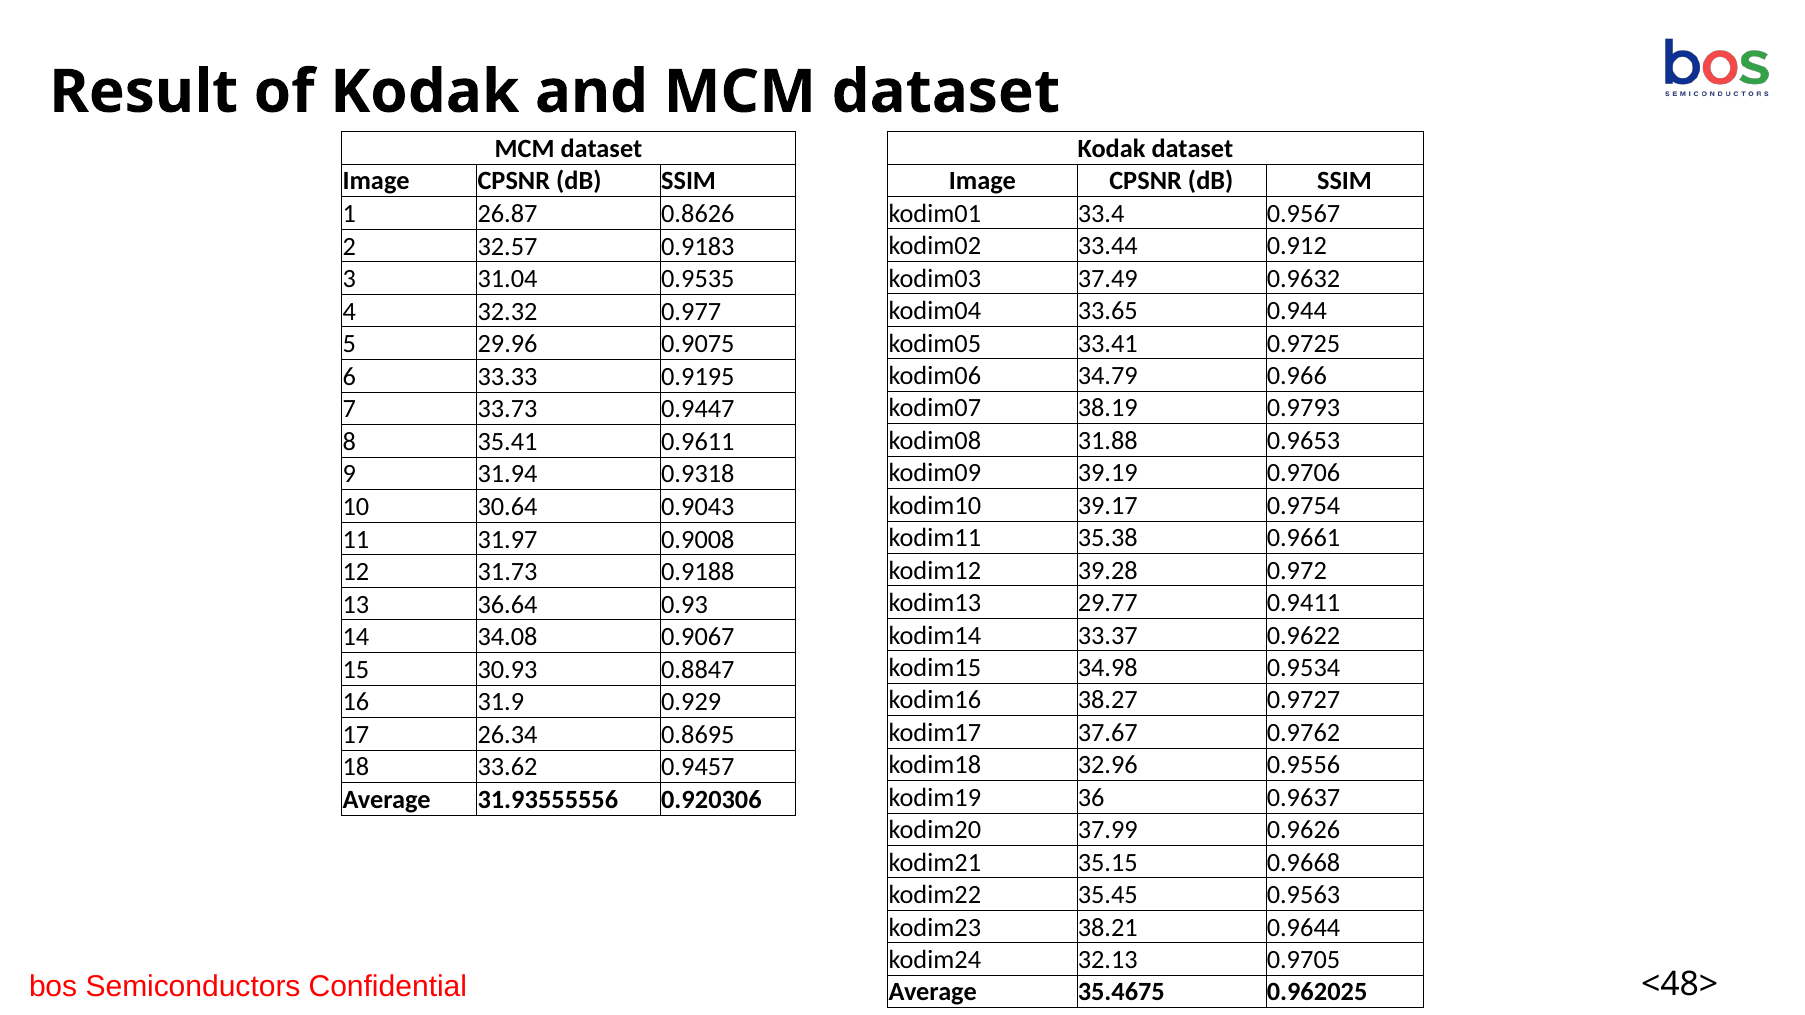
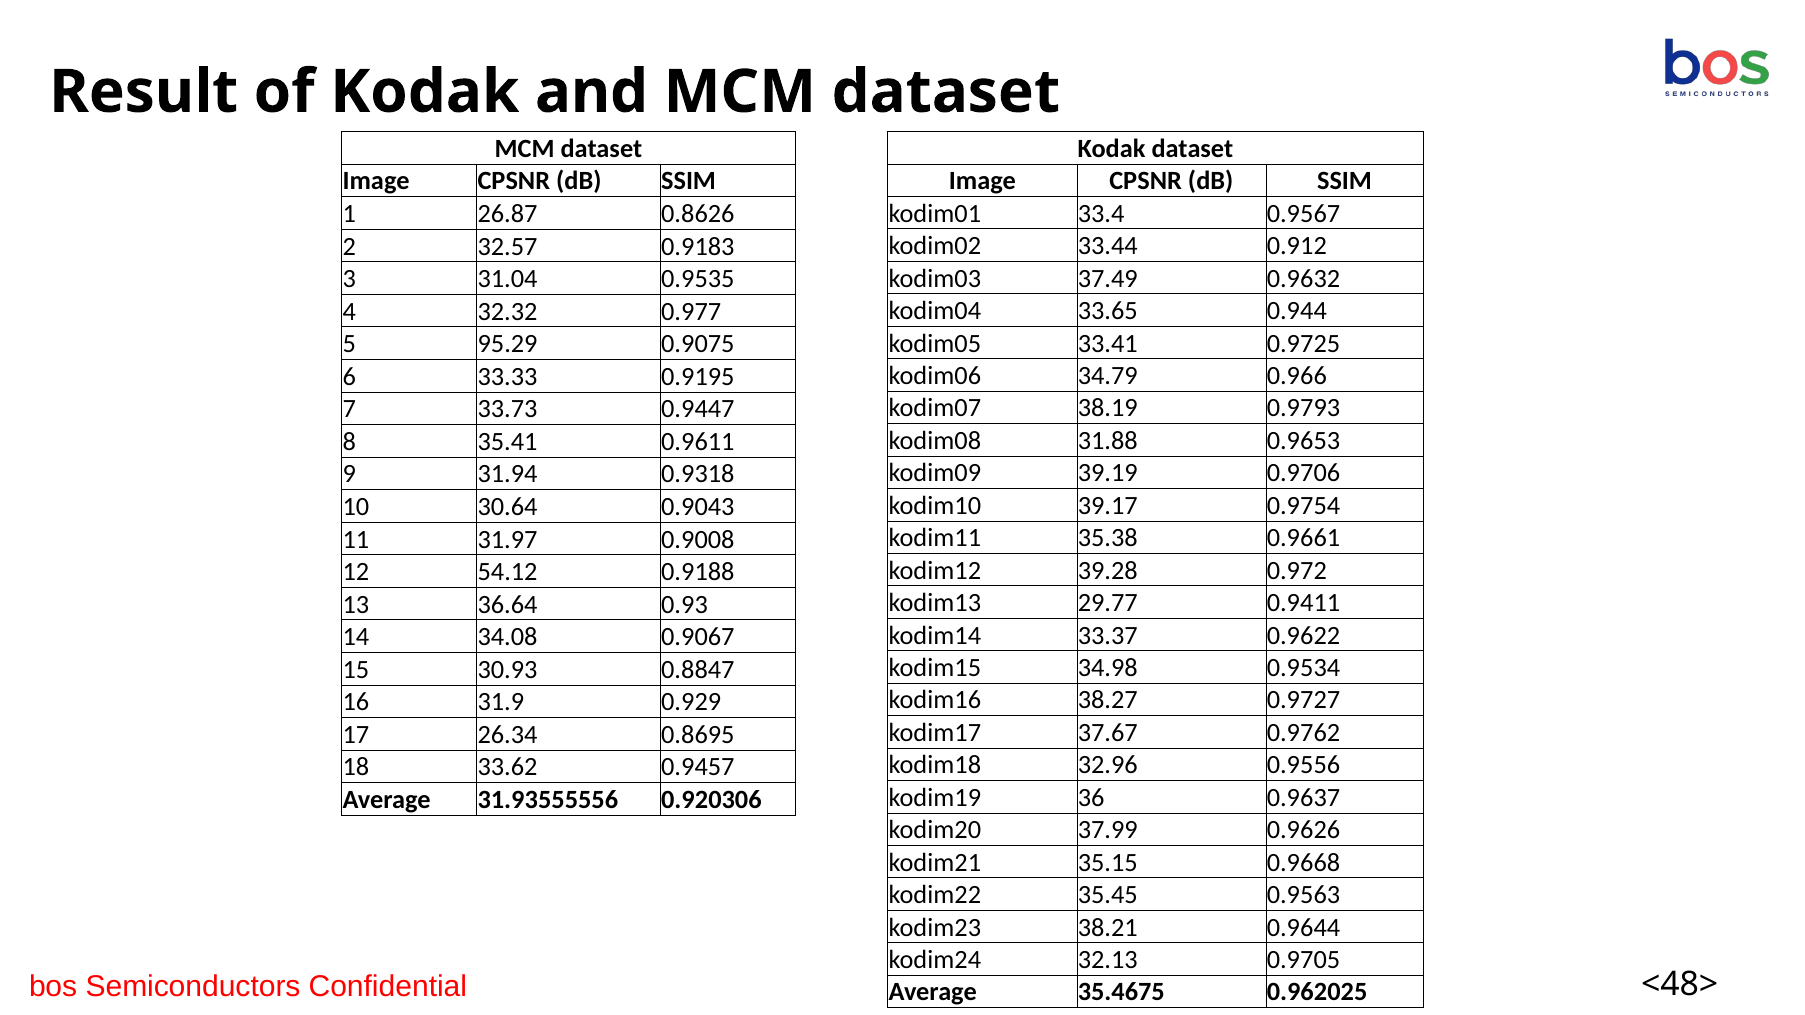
29.96: 29.96 -> 95.29
31.73: 31.73 -> 54.12
